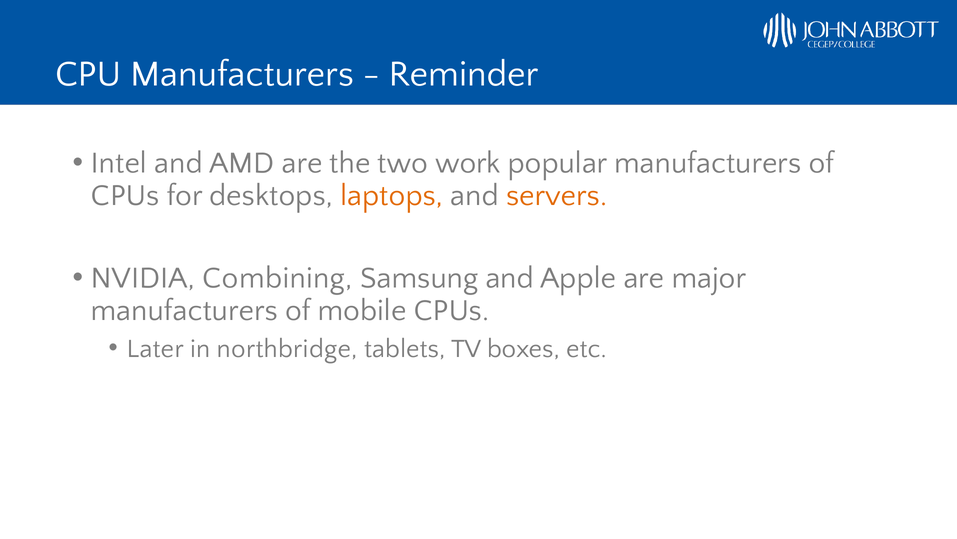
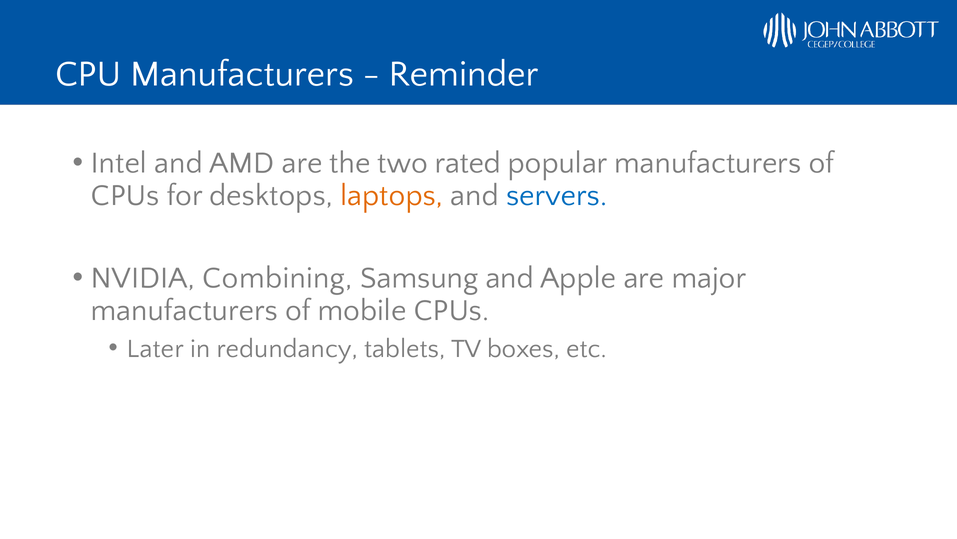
work: work -> rated
servers colour: orange -> blue
northbridge: northbridge -> redundancy
